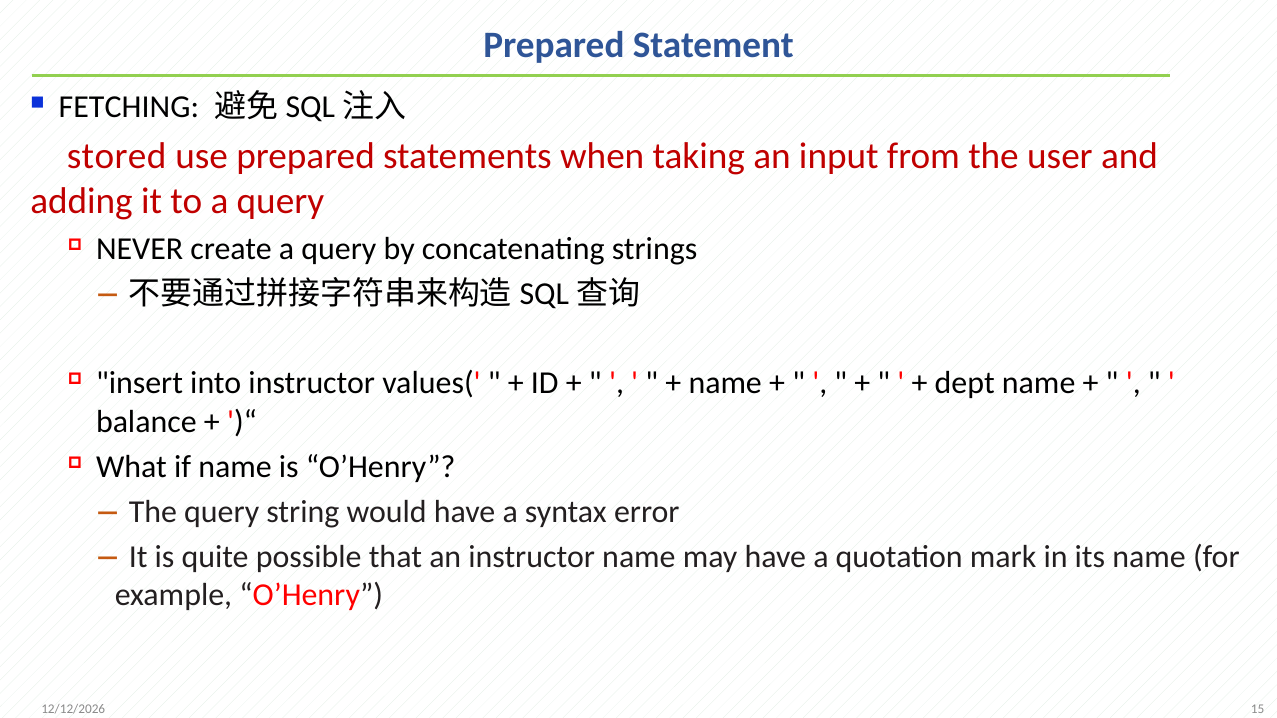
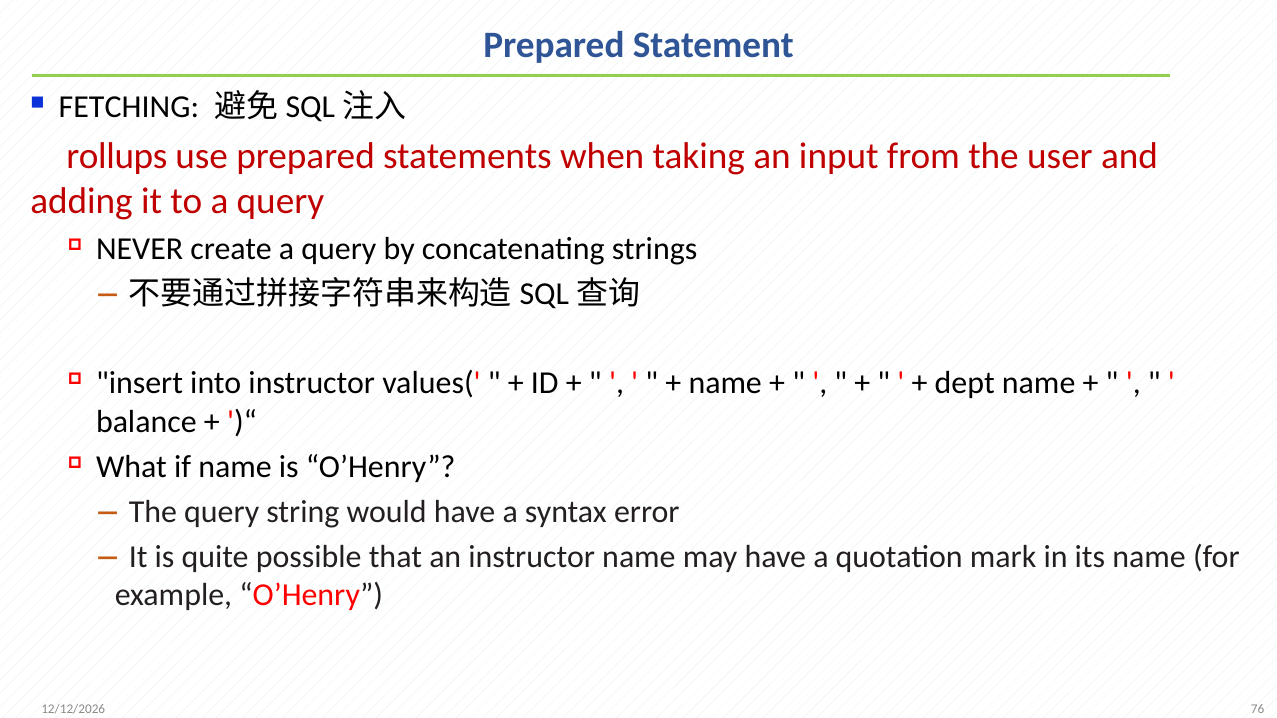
stored: stored -> rollups
15: 15 -> 76
